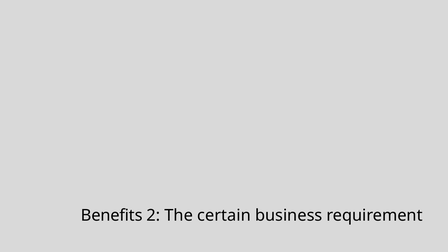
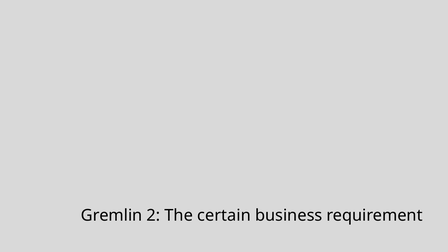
Benefits: Benefits -> Gremlin
